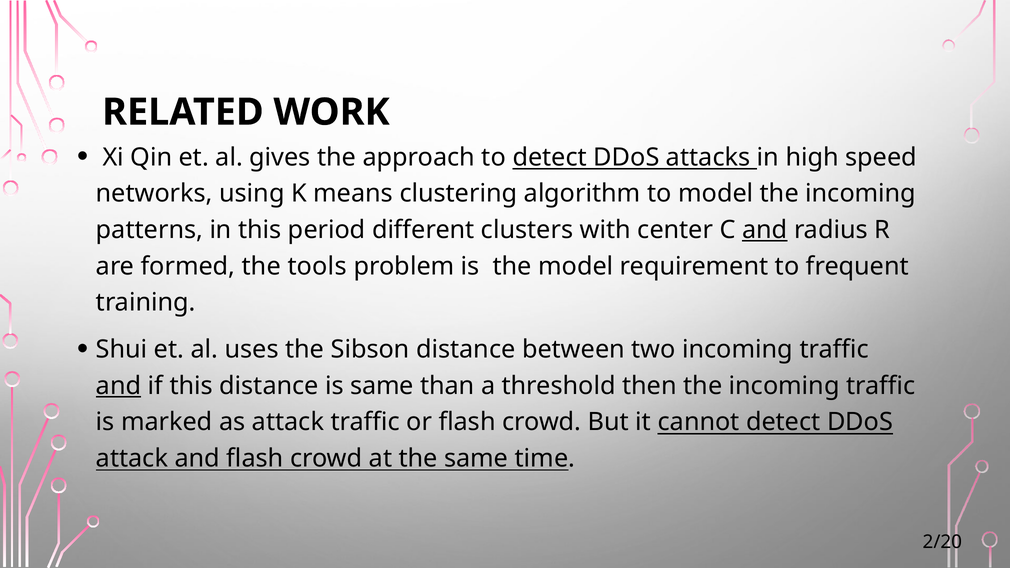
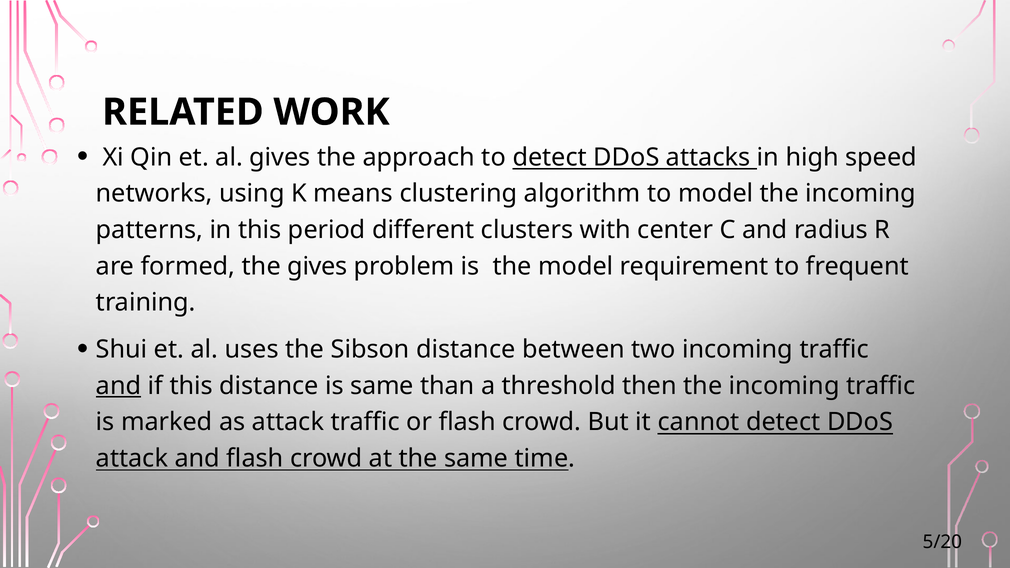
and at (765, 230) underline: present -> none
the tools: tools -> gives
2/20: 2/20 -> 5/20
